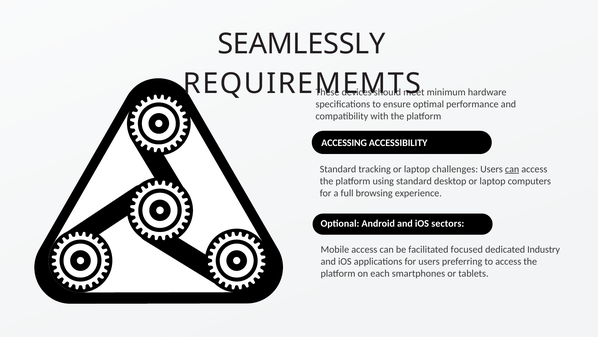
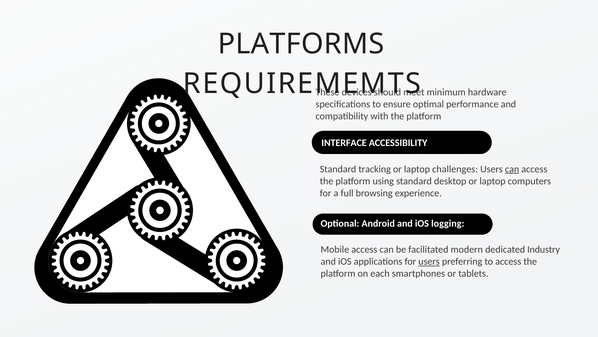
SEAMLESSLY: SEAMLESSLY -> PLATFORMS
ACCESSING: ACCESSING -> INTERFACE
sectors: sectors -> logging
focused: focused -> modern
users at (429, 261) underline: none -> present
